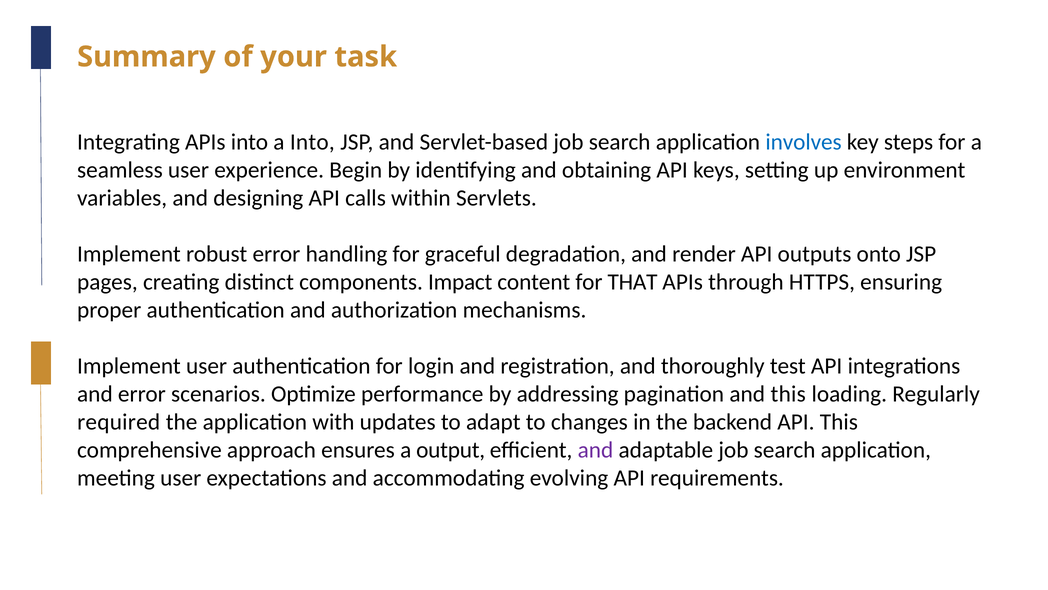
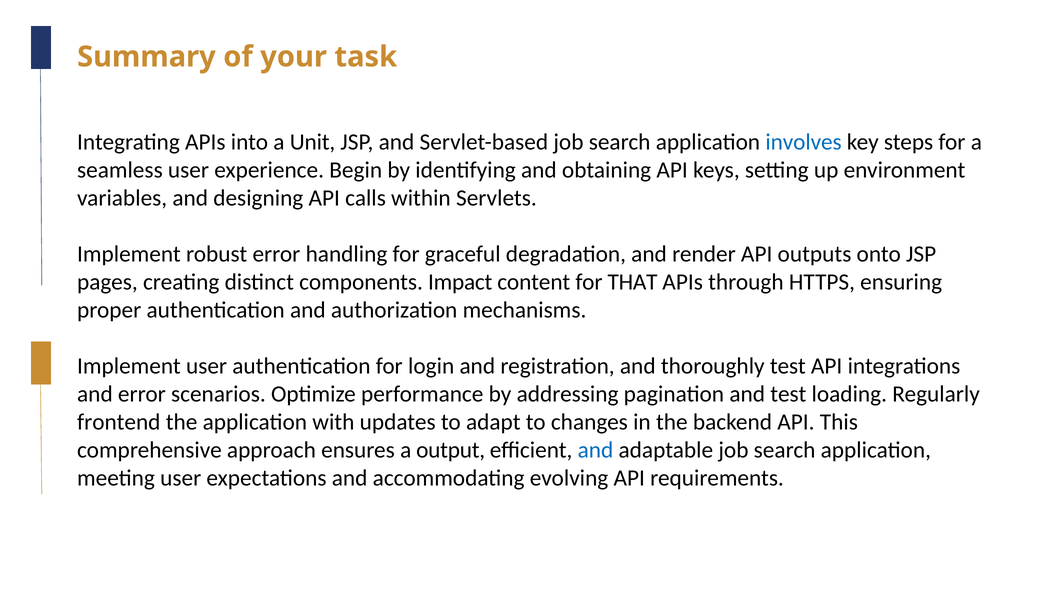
a Into: Into -> Unit
and this: this -> test
required: required -> frontend
and at (595, 450) colour: purple -> blue
